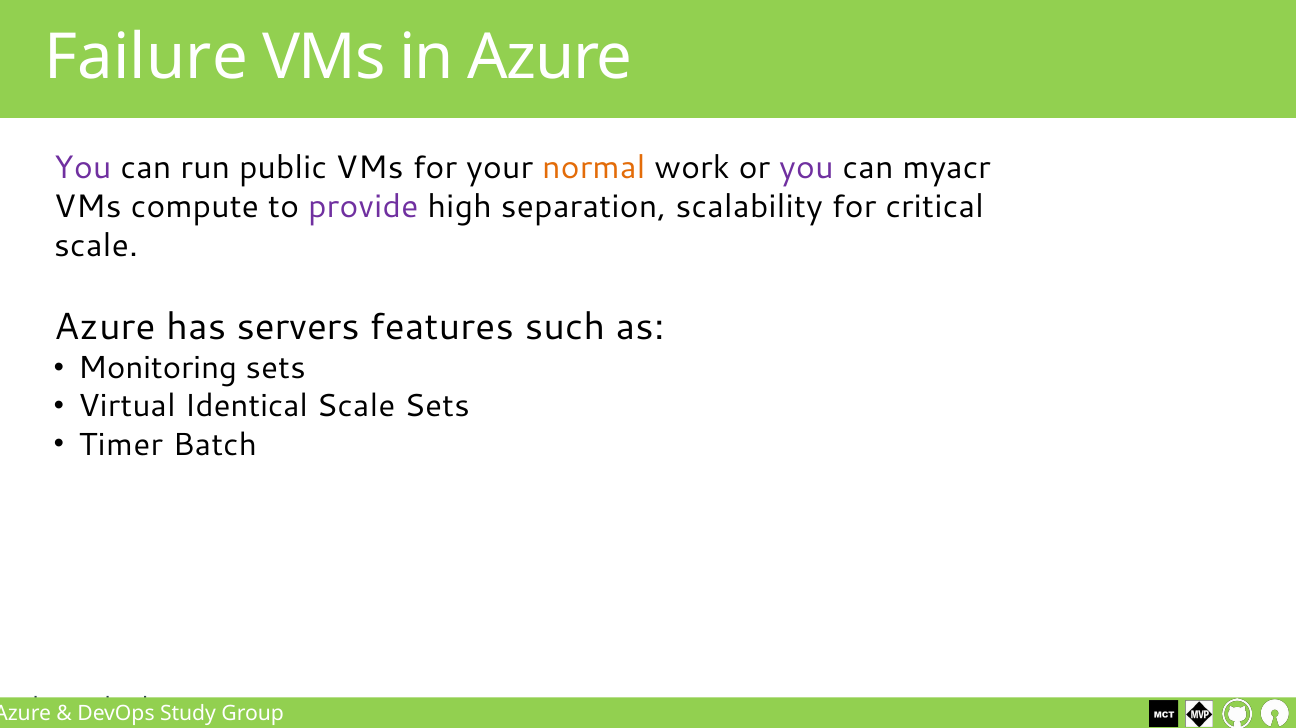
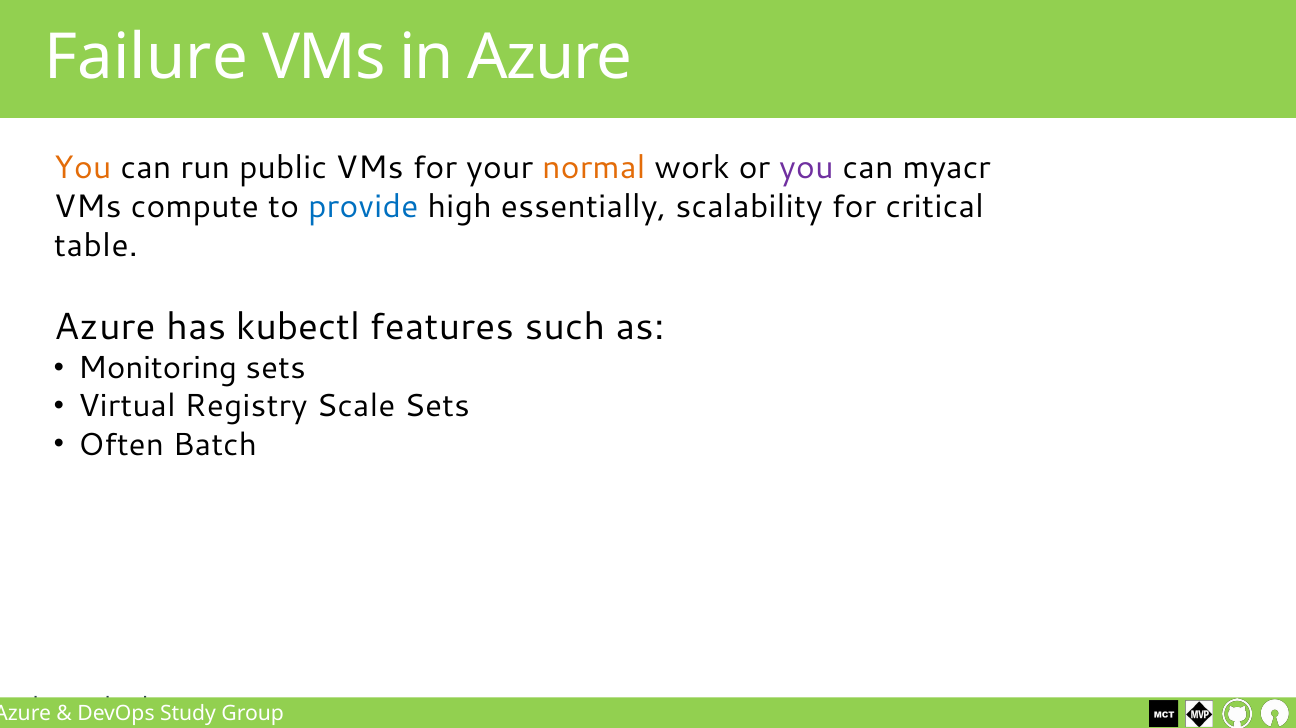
You at (83, 168) colour: purple -> orange
provide colour: purple -> blue
separation: separation -> essentially
scale at (96, 246): scale -> table
servers: servers -> kubectl
Identical: Identical -> Registry
Timer: Timer -> Often
